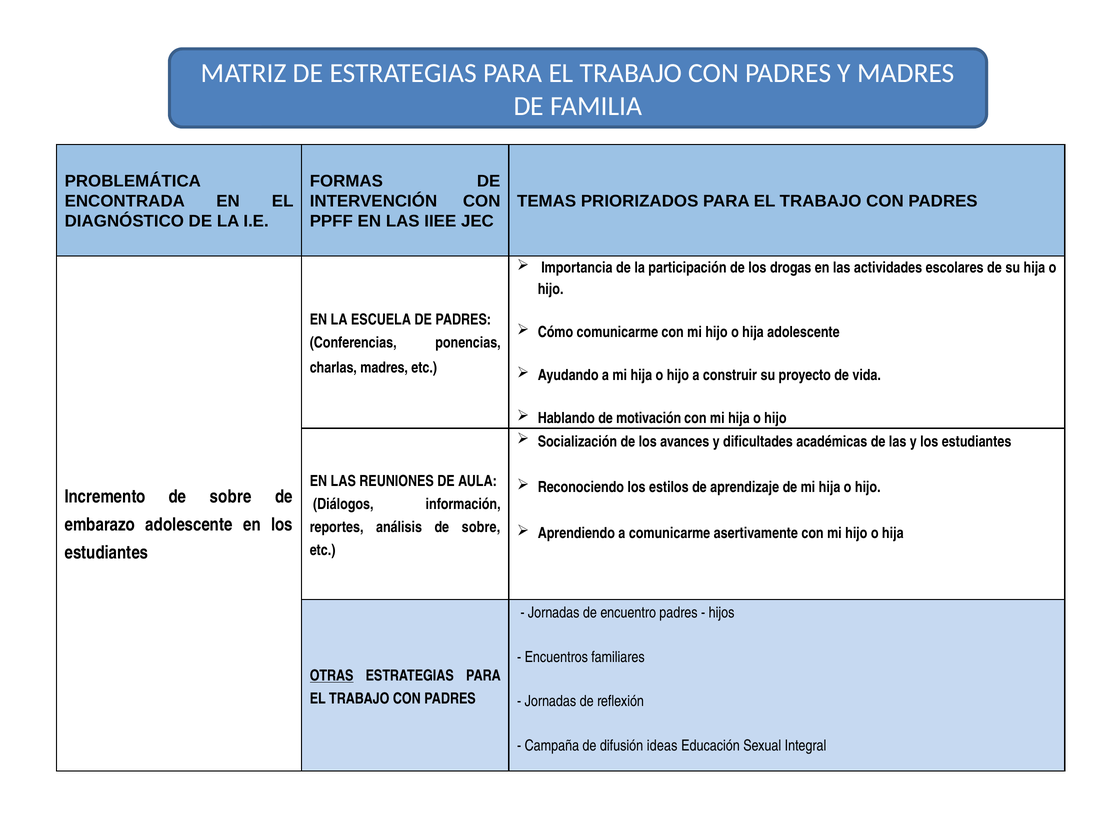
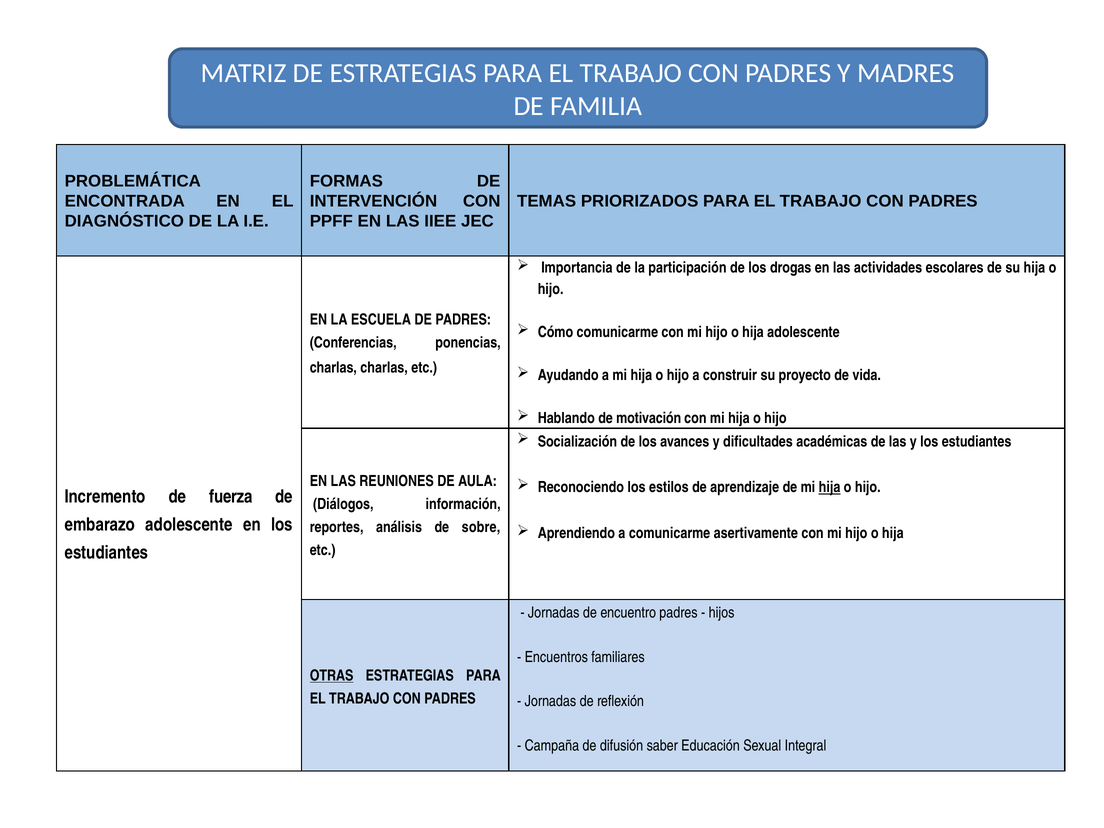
charlas madres: madres -> charlas
hija at (830, 487) underline: none -> present
Incremento de sobre: sobre -> fuerza
ideas: ideas -> saber
